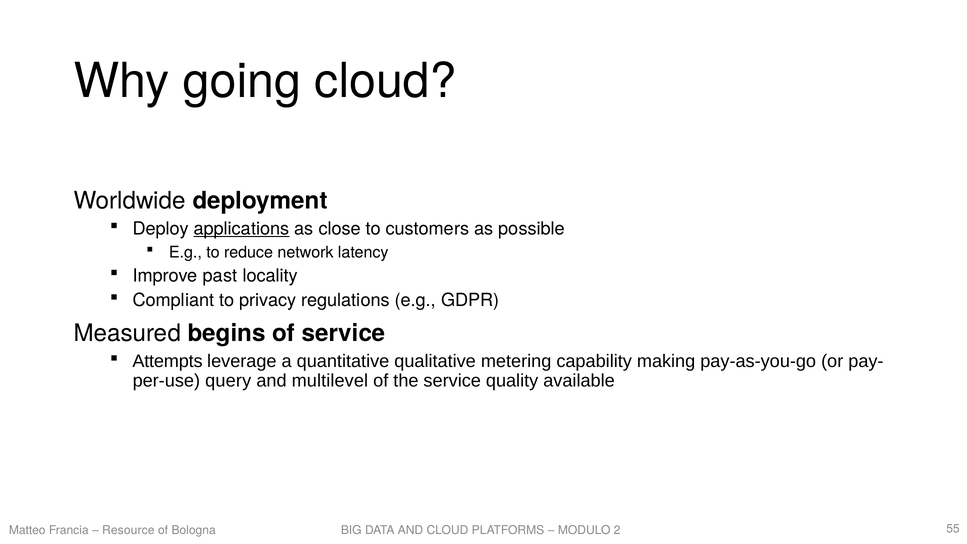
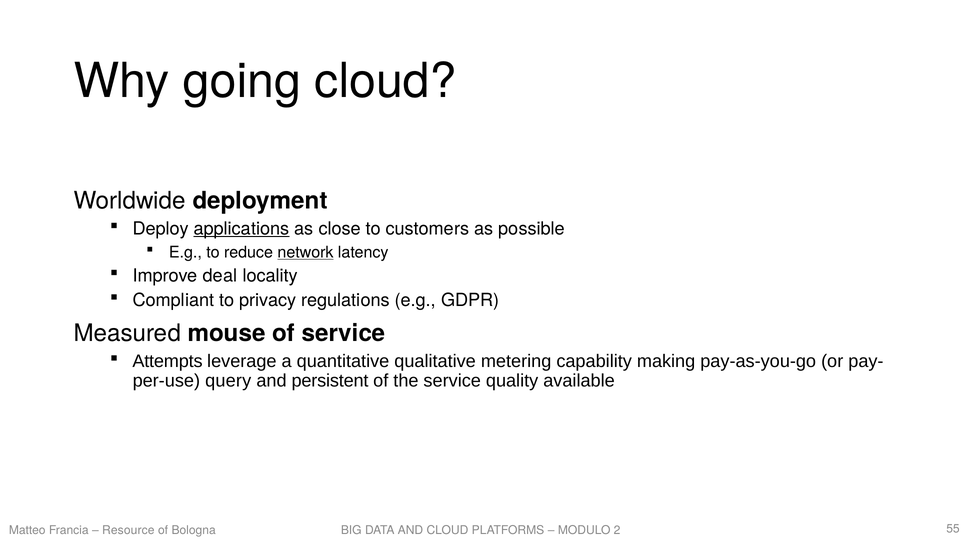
network underline: none -> present
past: past -> deal
begins: begins -> mouse
multilevel: multilevel -> persistent
